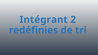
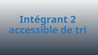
redéfinies: redéfinies -> accessible
